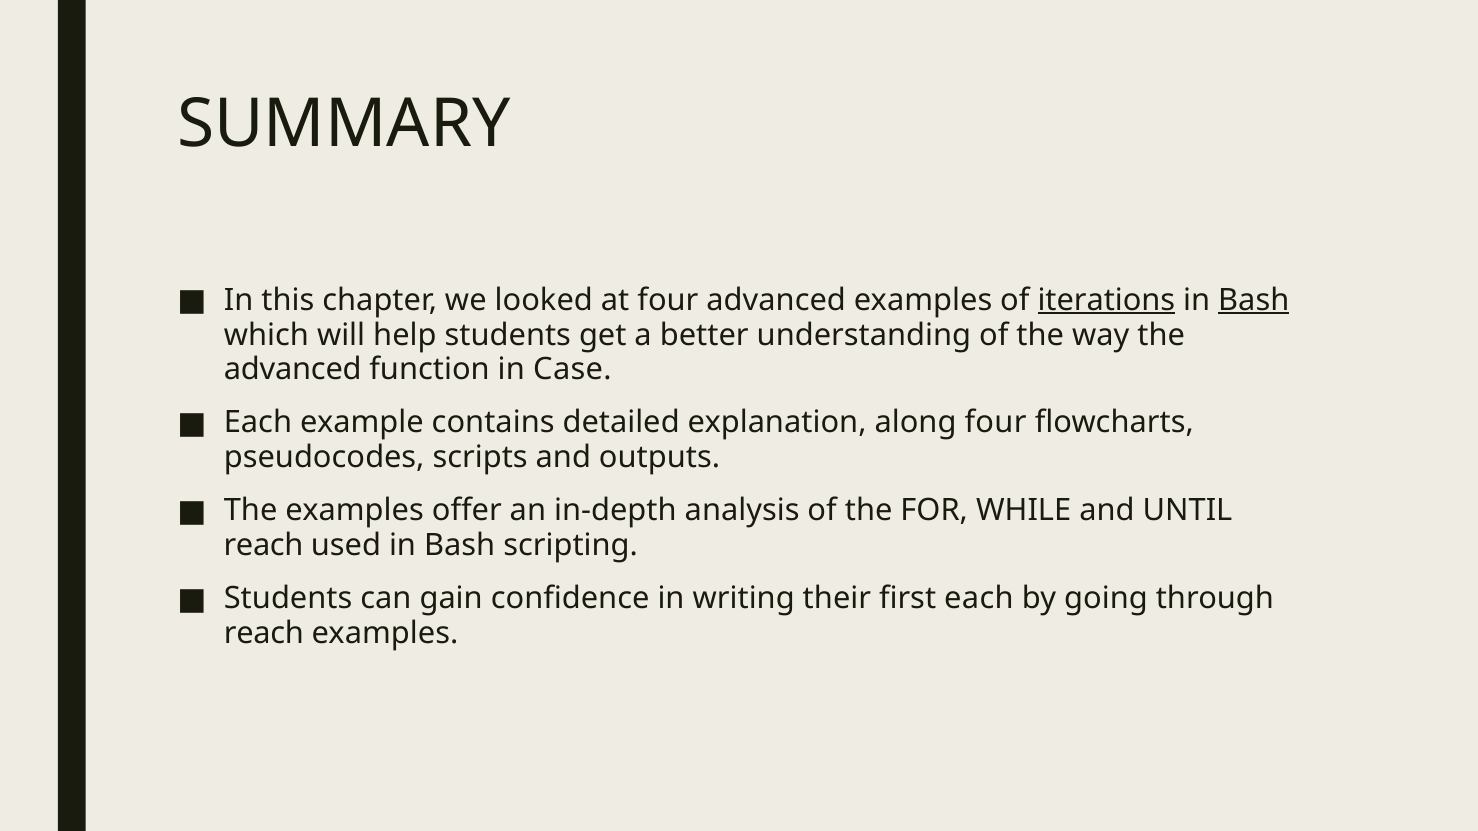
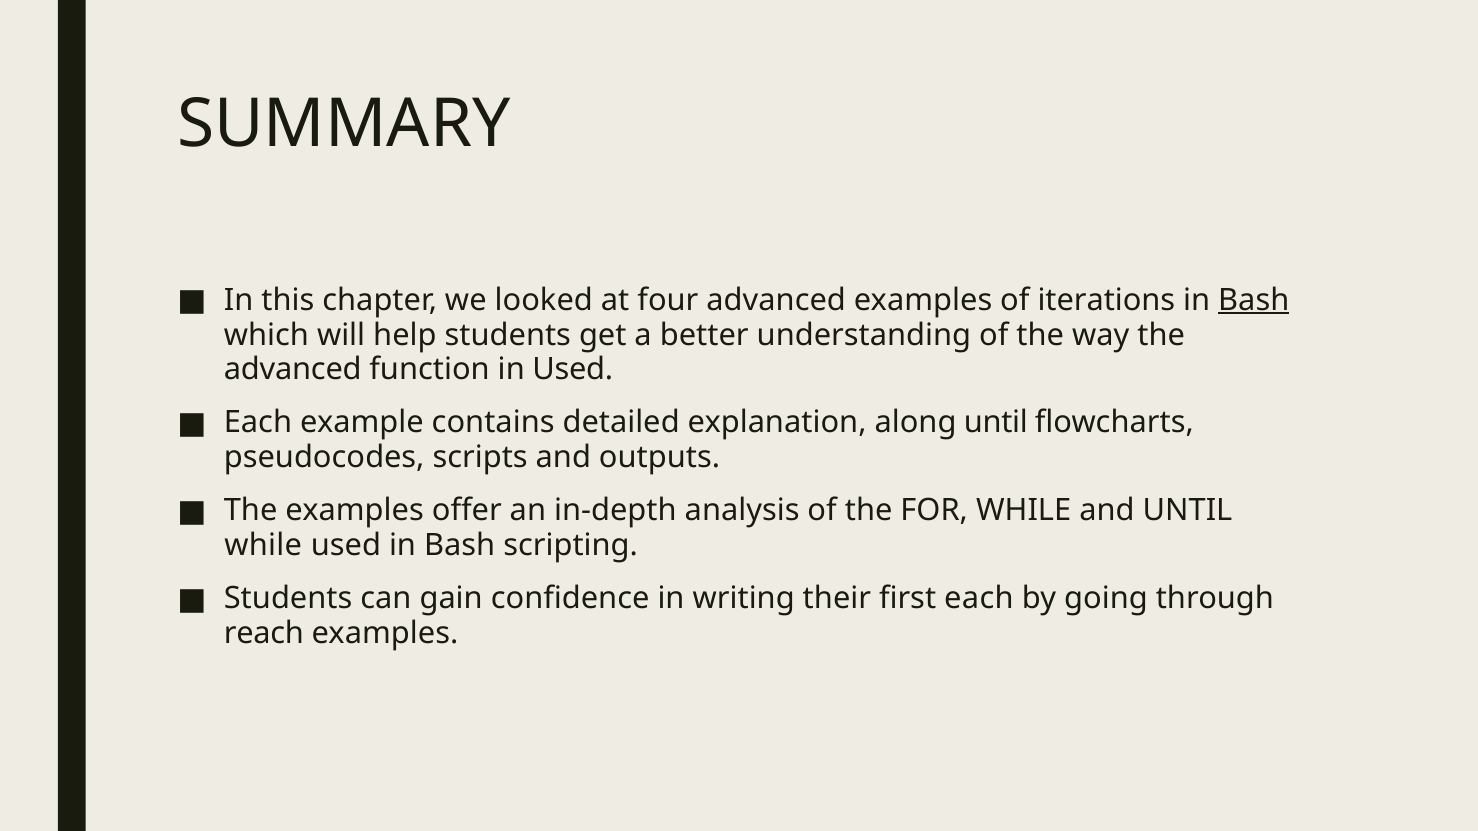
iterations underline: present -> none
in Case: Case -> Used
along four: four -> until
reach at (264, 546): reach -> while
